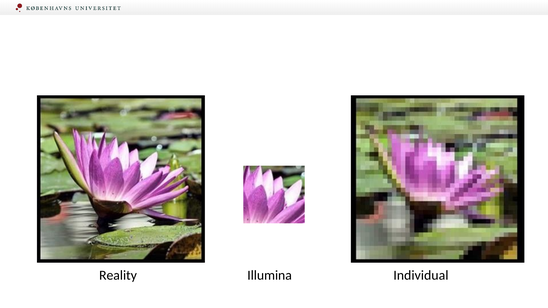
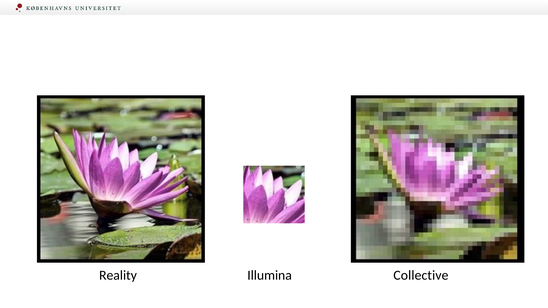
Individual: Individual -> Collective
